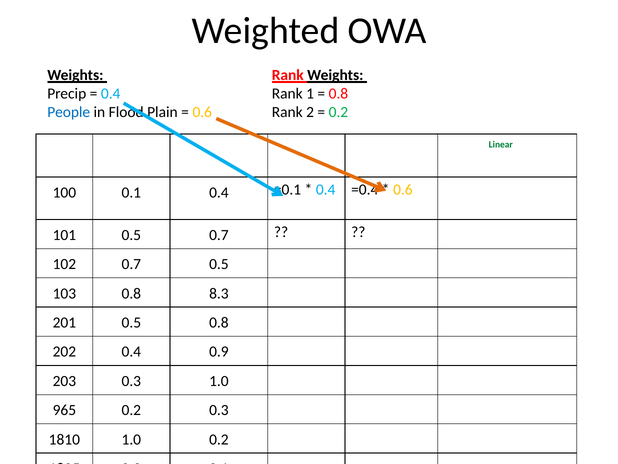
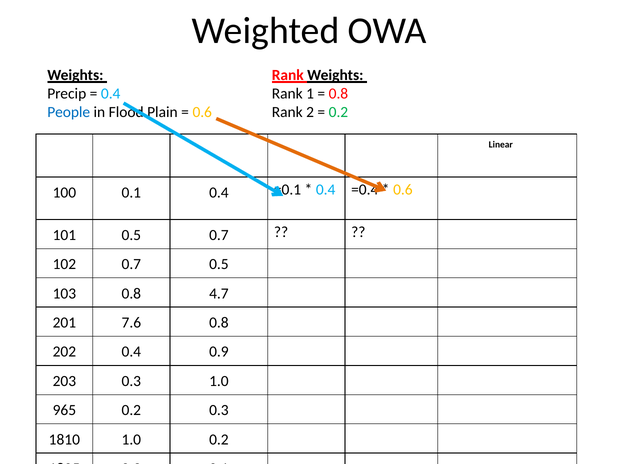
Linear colour: green -> black
8.3: 8.3 -> 4.7
201 0.5: 0.5 -> 7.6
